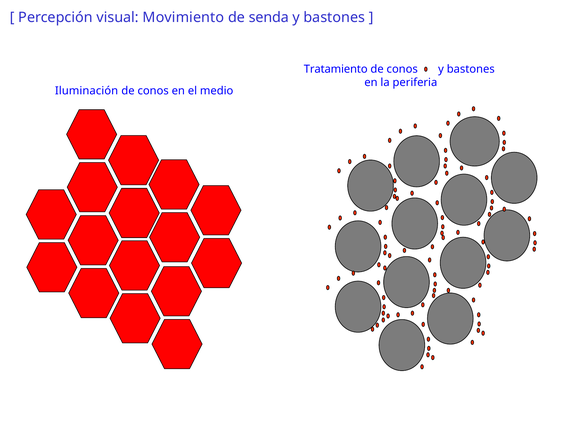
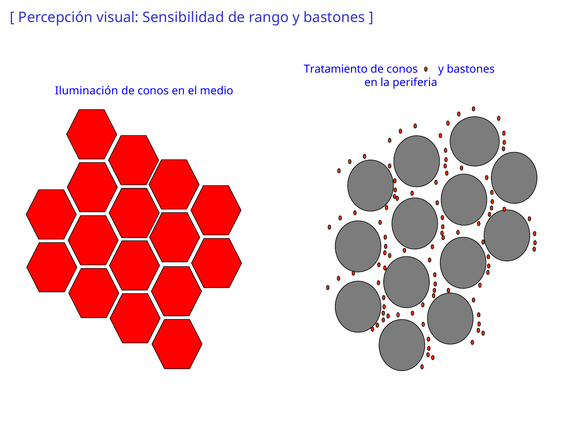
Movimiento: Movimiento -> Sensibilidad
senda: senda -> rango
